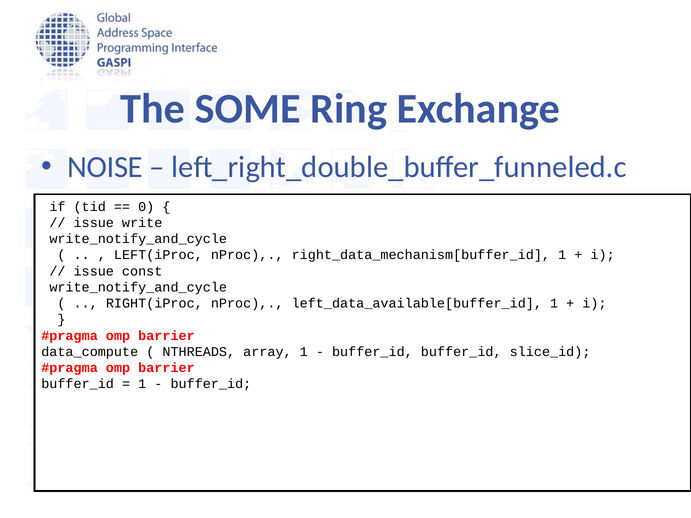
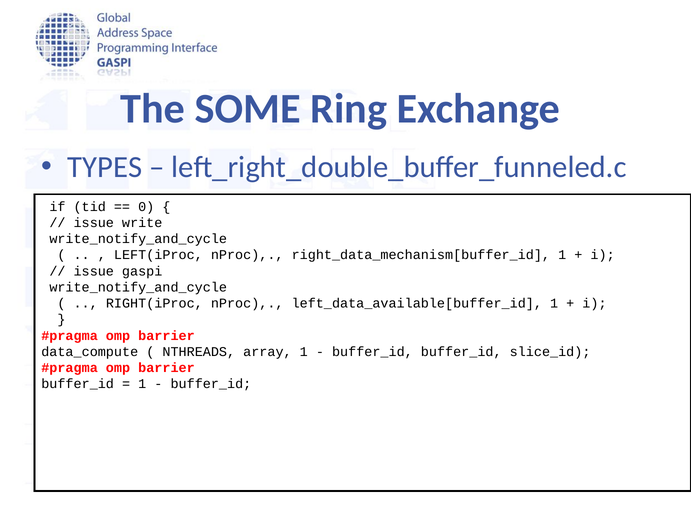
NOISE: NOISE -> TYPES
const: const -> gaspi
